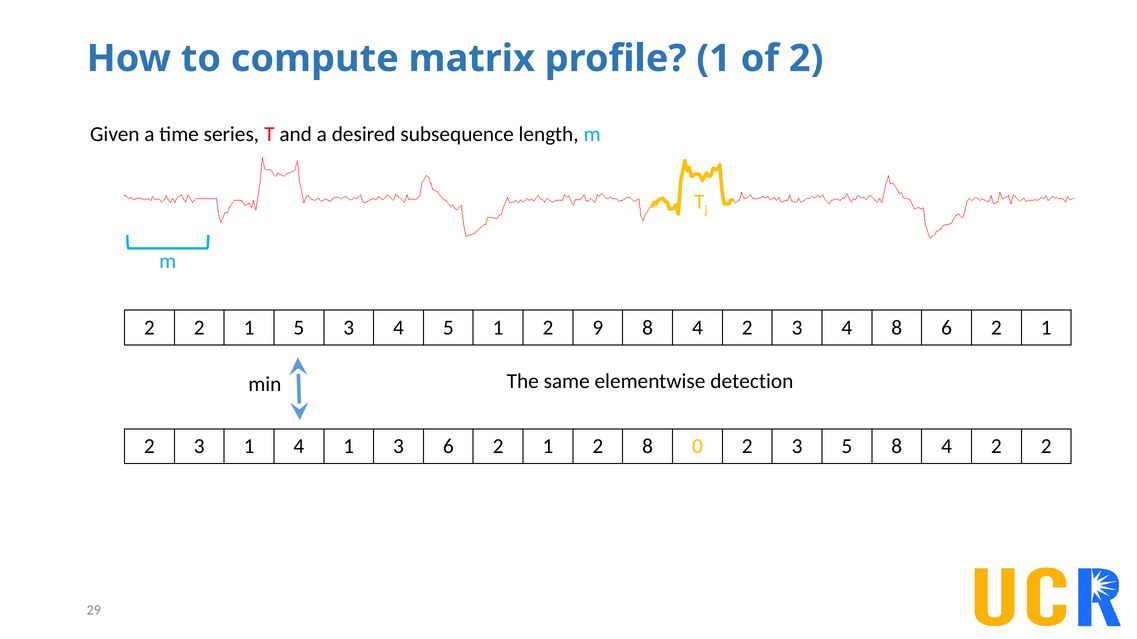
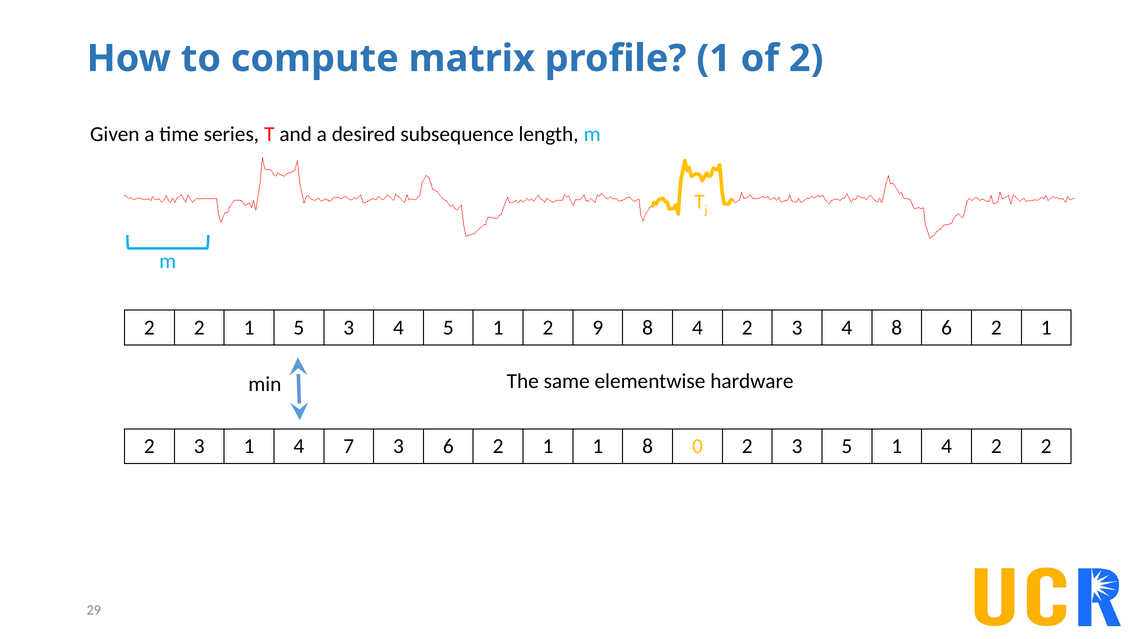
detection: detection -> hardware
4 1: 1 -> 7
2 1 2: 2 -> 1
3 5 8: 8 -> 1
